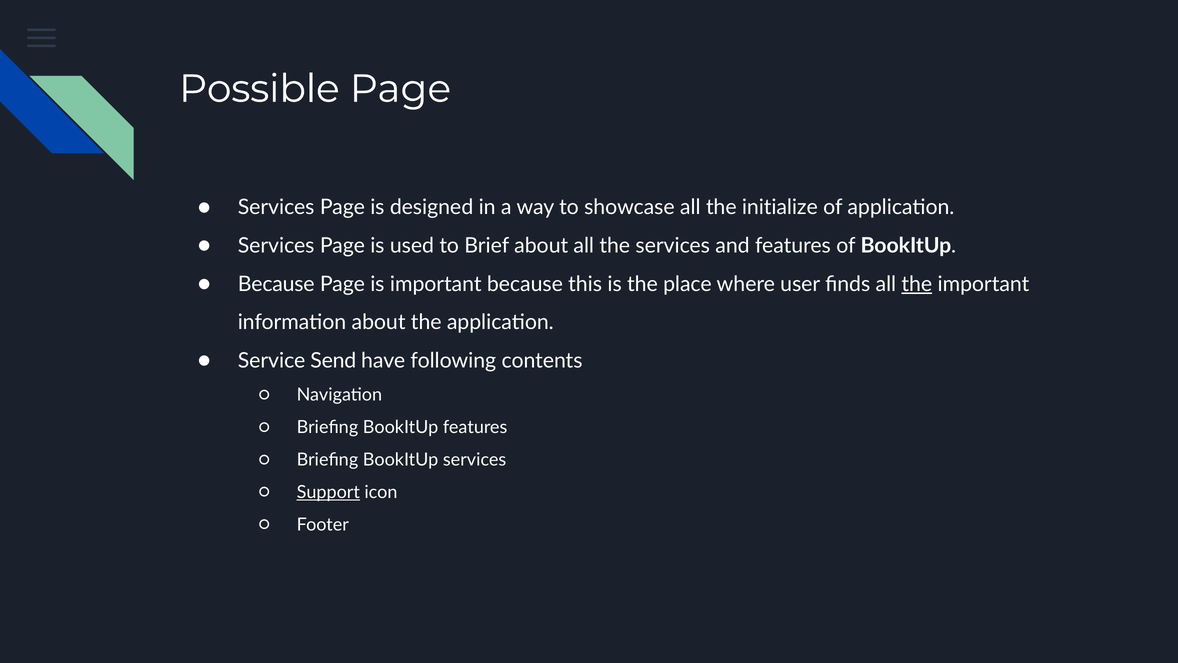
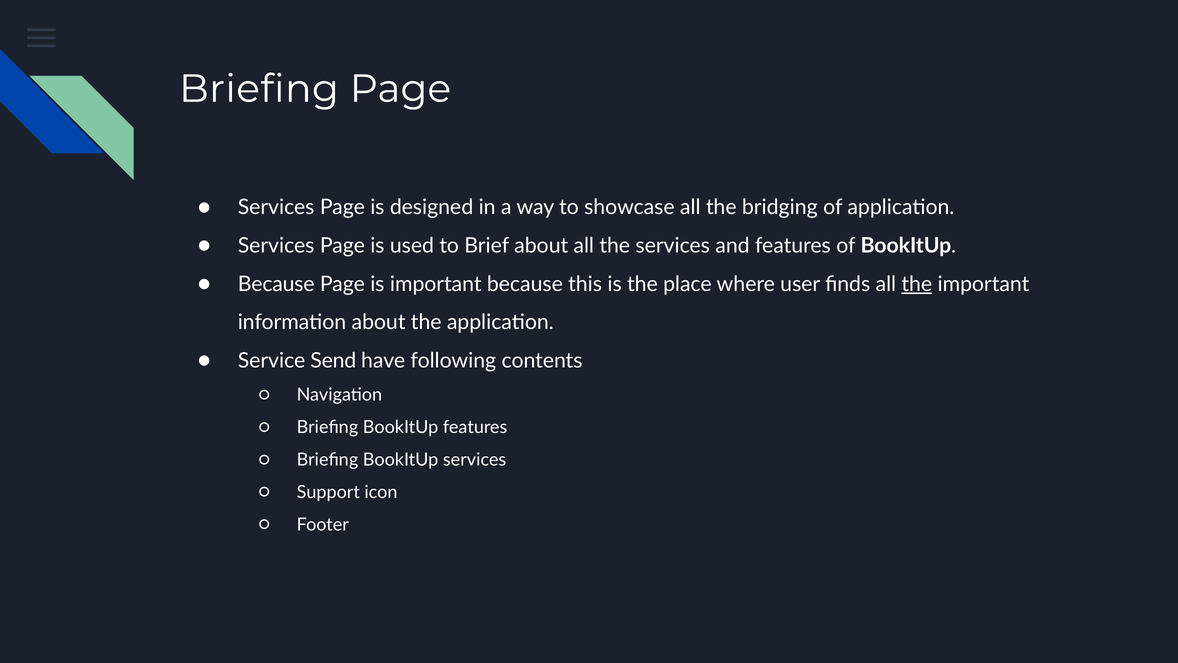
Possible at (259, 89): Possible -> Briefing
initialize: initialize -> bridging
Support underline: present -> none
